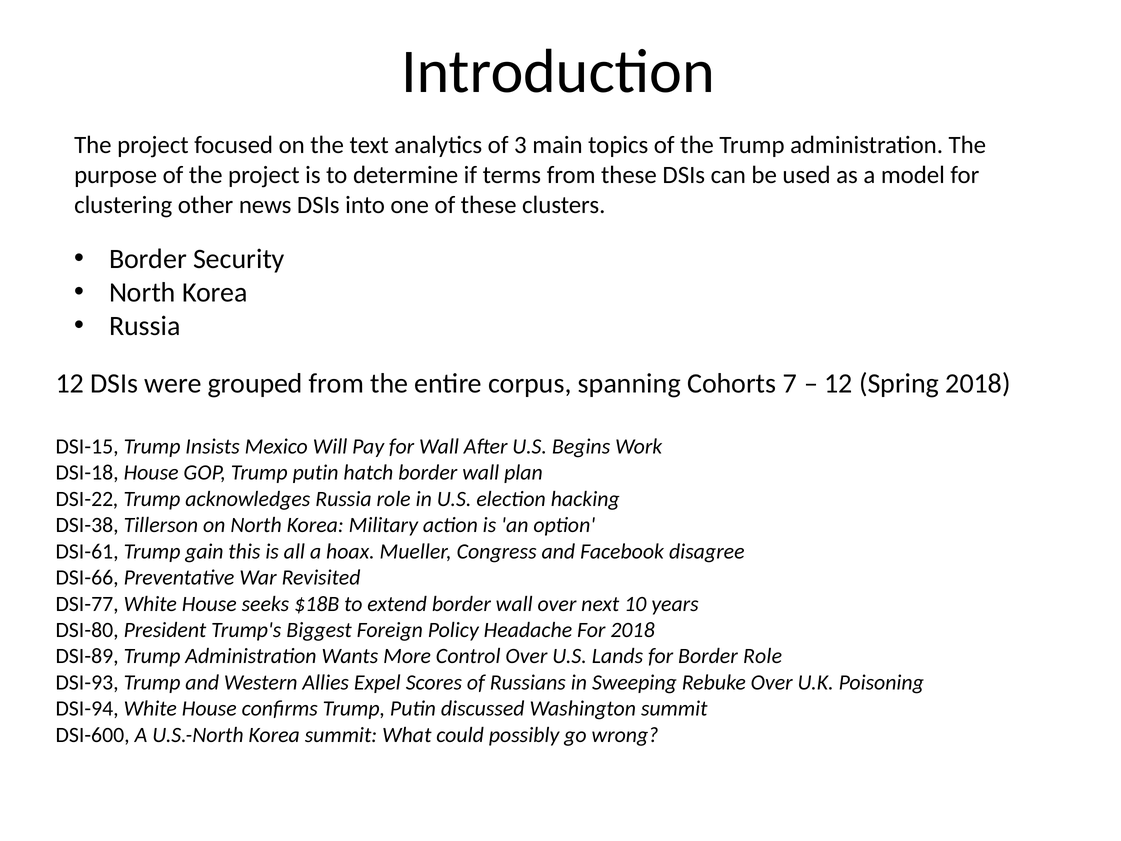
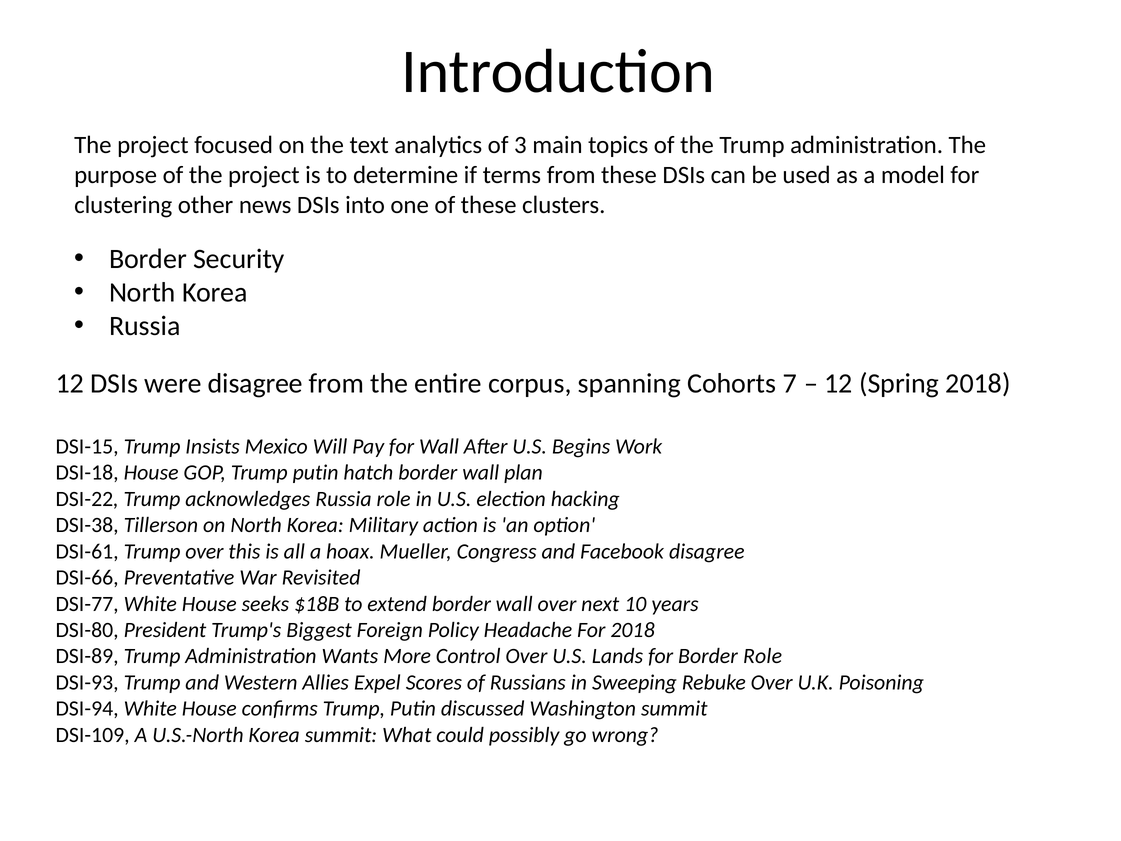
were grouped: grouped -> disagree
Trump gain: gain -> over
DSI-600: DSI-600 -> DSI-109
